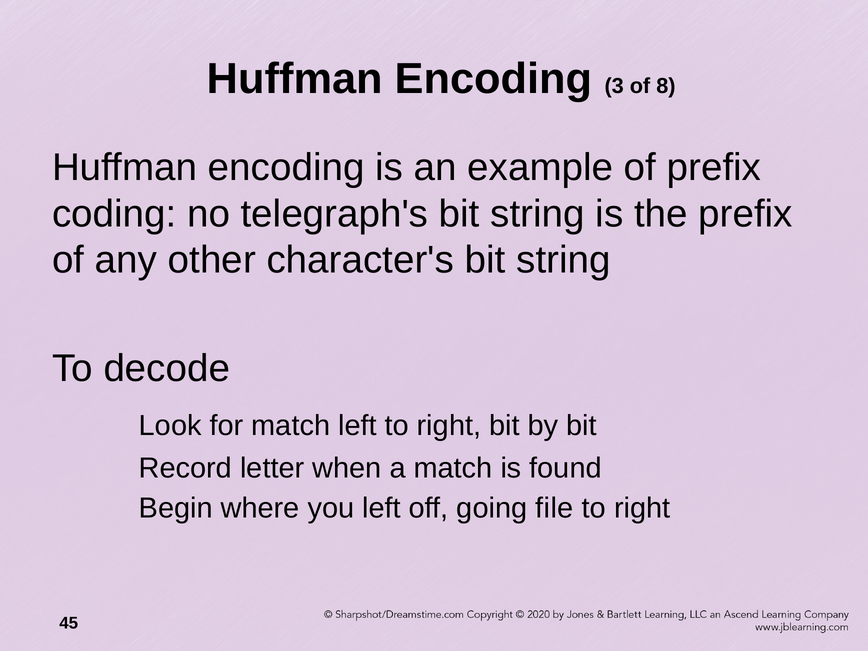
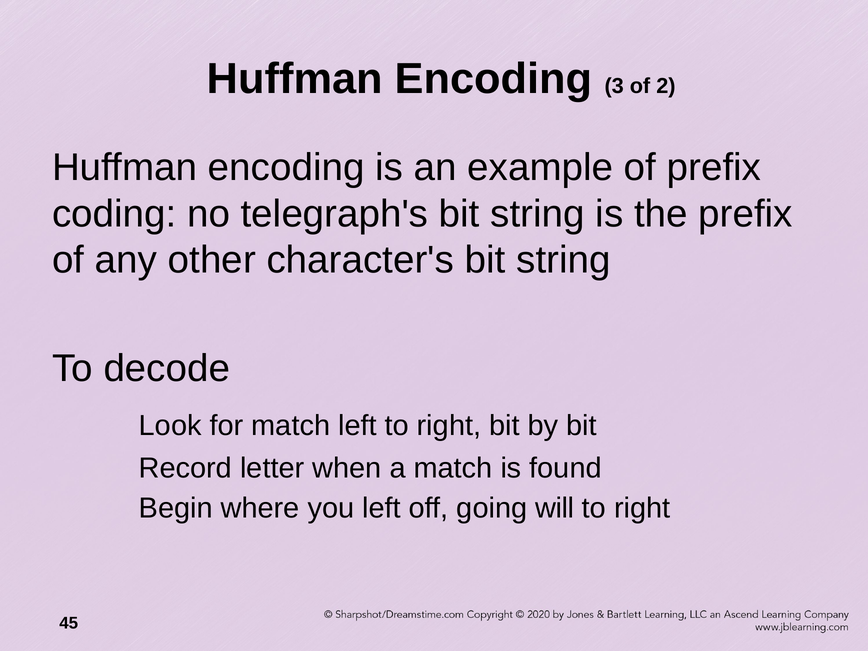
8: 8 -> 2
file: file -> will
